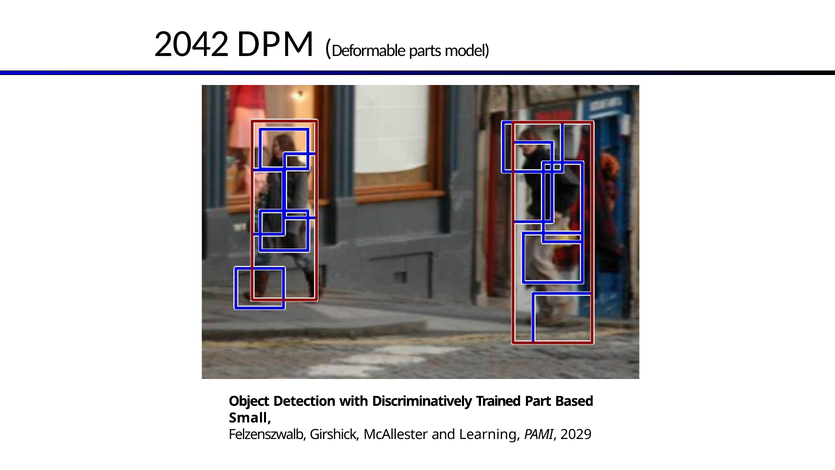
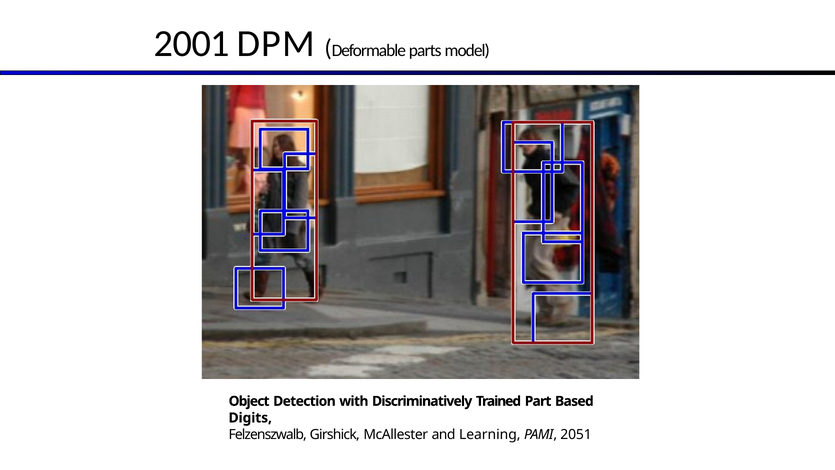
2042: 2042 -> 2001
Small: Small -> Digits
2029: 2029 -> 2051
